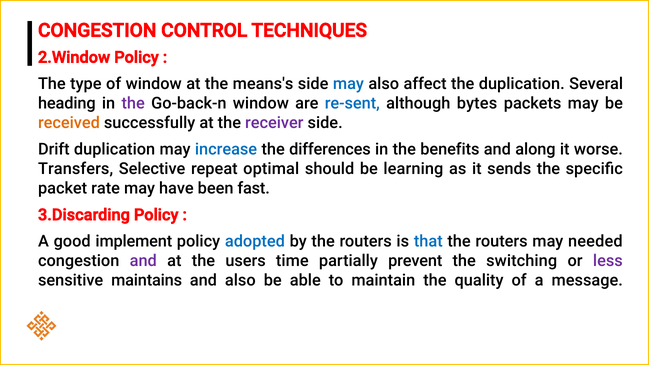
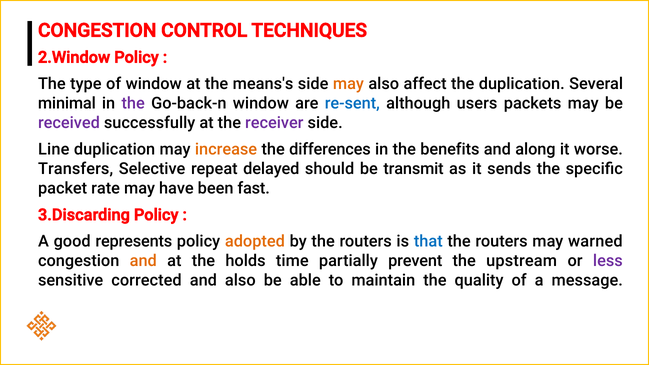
may at (348, 84) colour: blue -> orange
heading: heading -> minimal
bytes: bytes -> users
received colour: orange -> purple
Drift: Drift -> Line
increase colour: blue -> orange
optimal: optimal -> delayed
learning: learning -> transmit
implement: implement -> represents
adopted colour: blue -> orange
needed: needed -> warned
and at (143, 261) colour: purple -> orange
users: users -> holds
switching: switching -> upstream
maintains: maintains -> corrected
